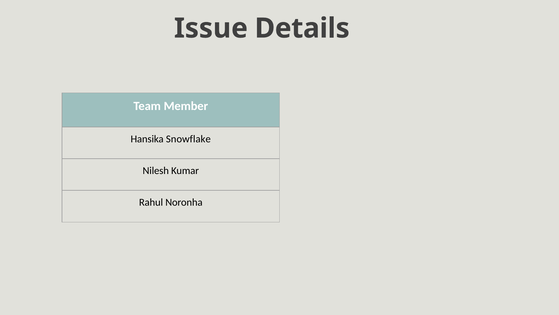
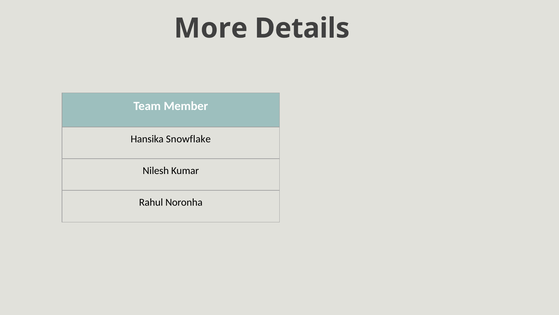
Issue: Issue -> More
